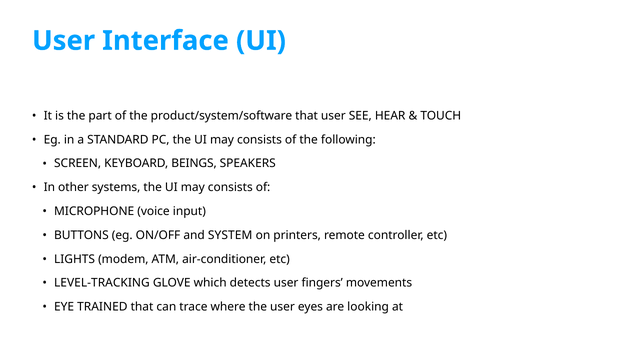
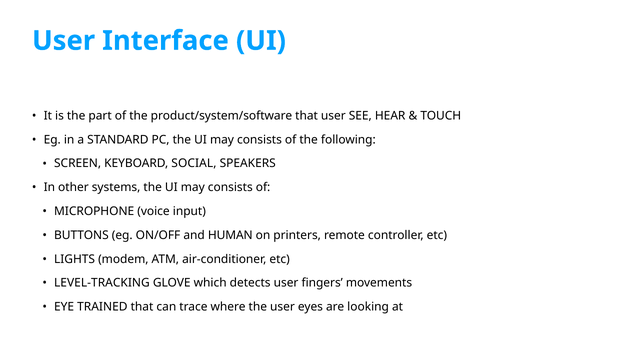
BEINGS: BEINGS -> SOCIAL
SYSTEM: SYSTEM -> HUMAN
